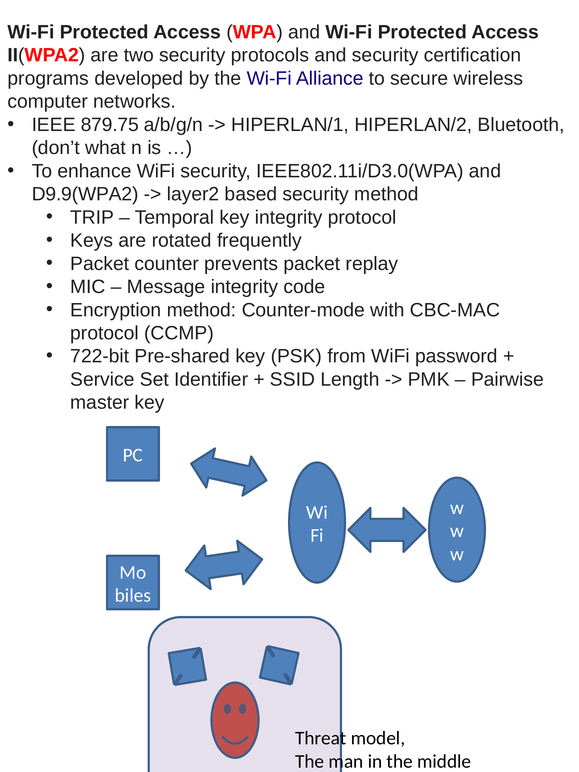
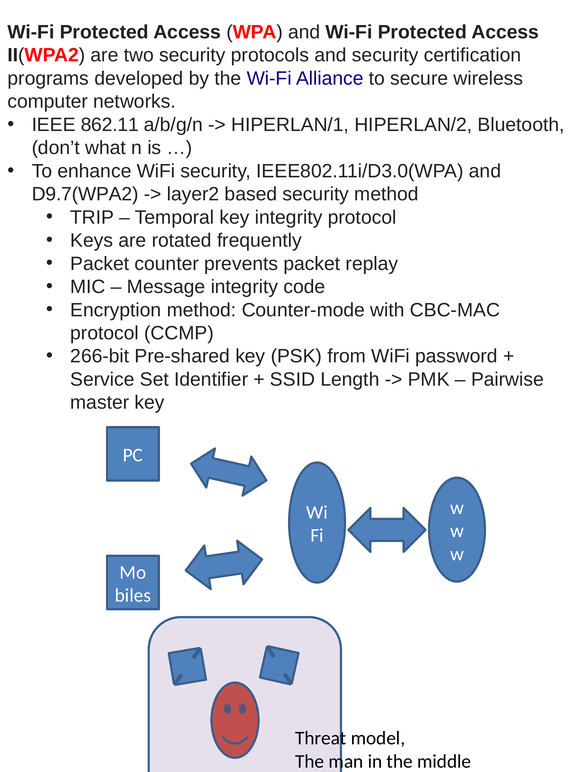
879.75: 879.75 -> 862.11
D9.9(WPA2: D9.9(WPA2 -> D9.7(WPA2
722-bit: 722-bit -> 266-bit
